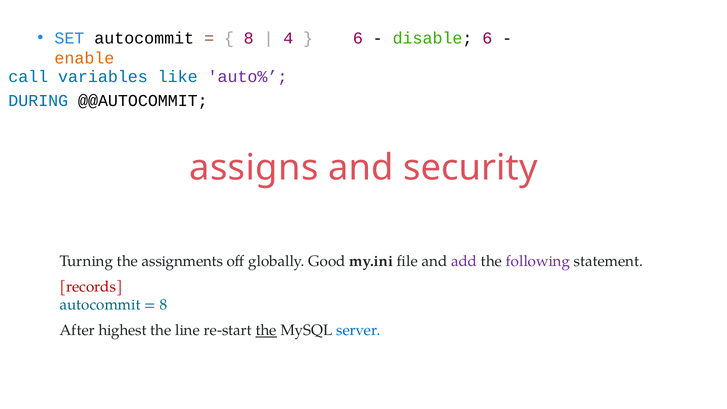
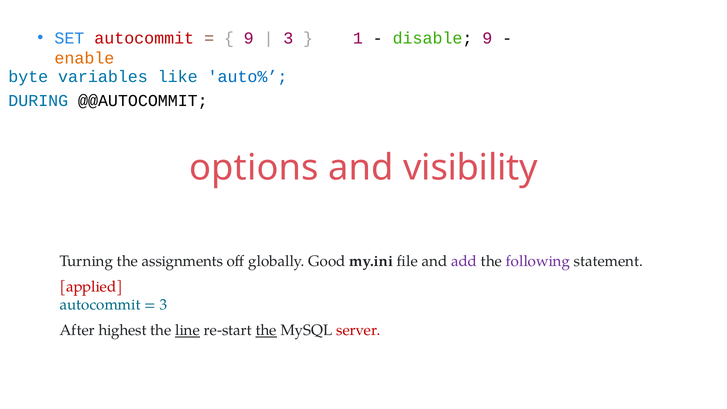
autocommit at (144, 38) colour: black -> red
8 at (249, 38): 8 -> 9
4 at (288, 38): 4 -> 3
6 at (358, 38): 6 -> 1
disable 6: 6 -> 9
call: call -> byte
auto% colour: purple -> blue
assigns: assigns -> options
security: security -> visibility
records: records -> applied
8 at (164, 305): 8 -> 3
line underline: none -> present
server colour: blue -> red
